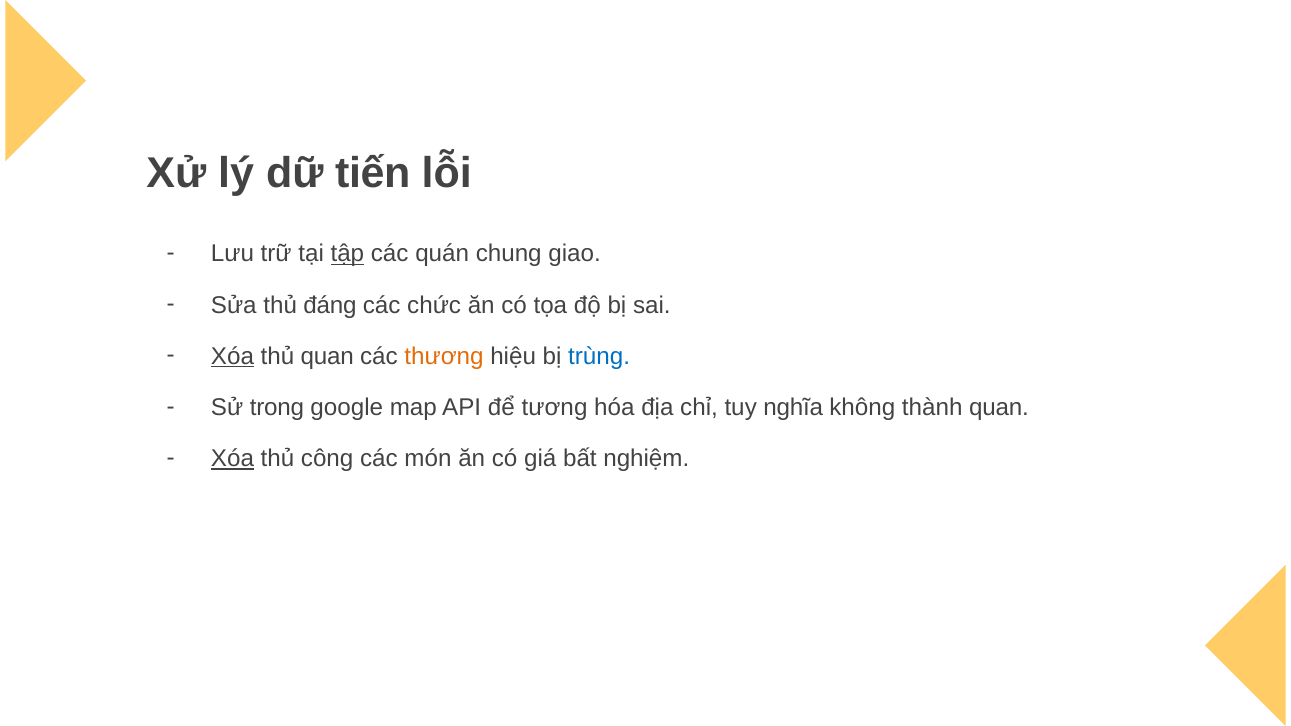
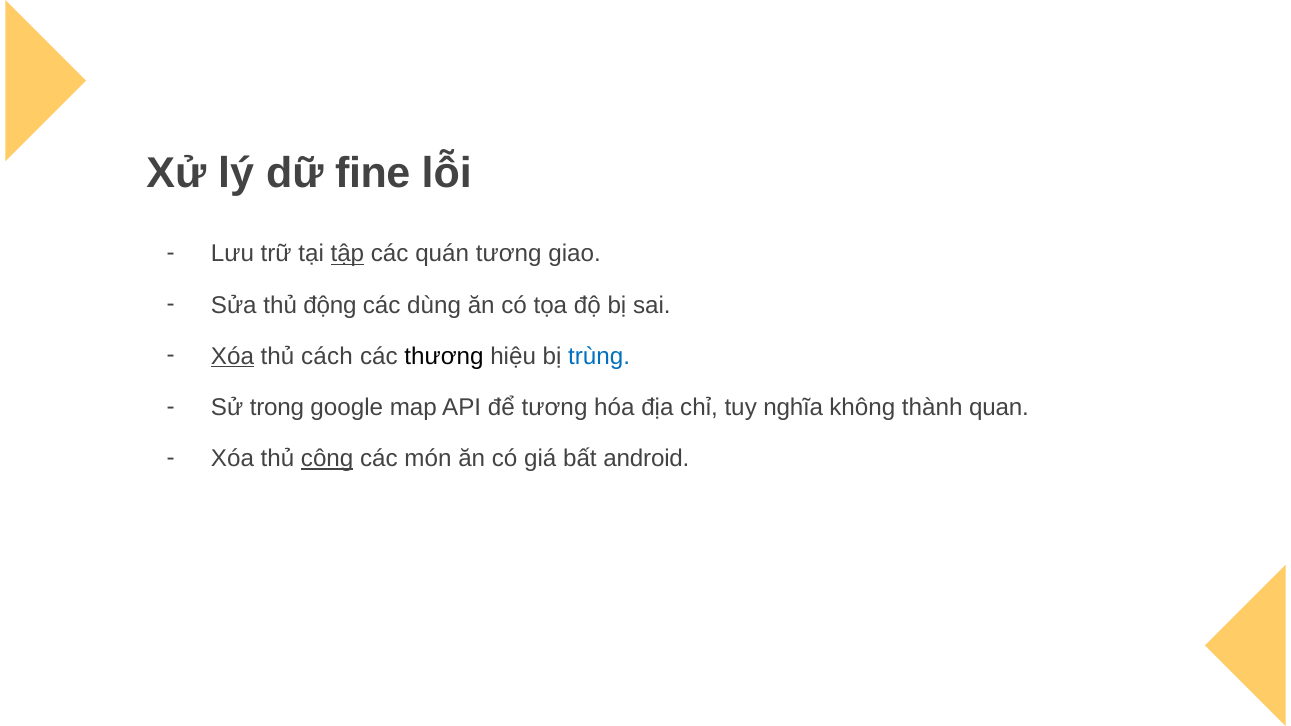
tiến: tiến -> fine
quán chung: chung -> tương
đáng: đáng -> động
chức: chức -> dùng
thủ quan: quan -> cách
thương colour: orange -> black
Xóa at (232, 459) underline: present -> none
công underline: none -> present
nghiệm: nghiệm -> android
